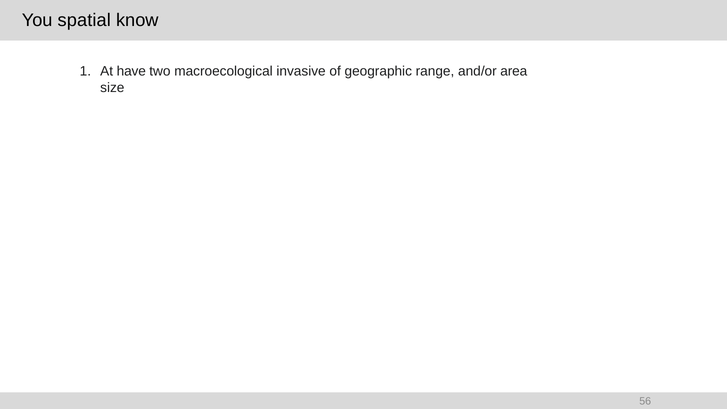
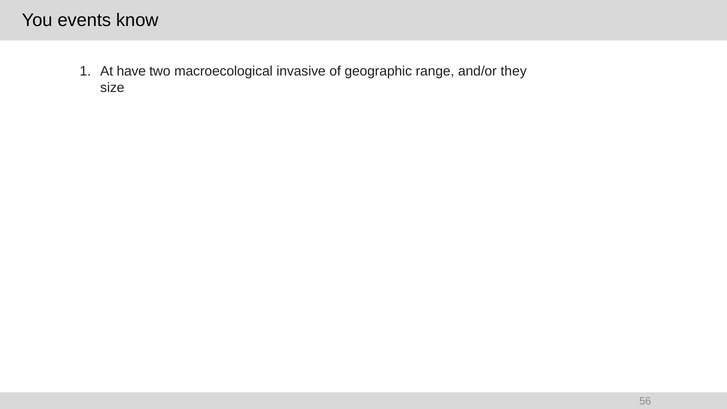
spatial: spatial -> events
area: area -> they
